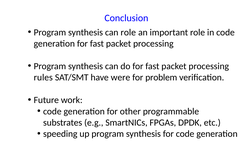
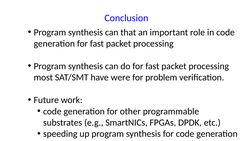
can role: role -> that
rules: rules -> most
